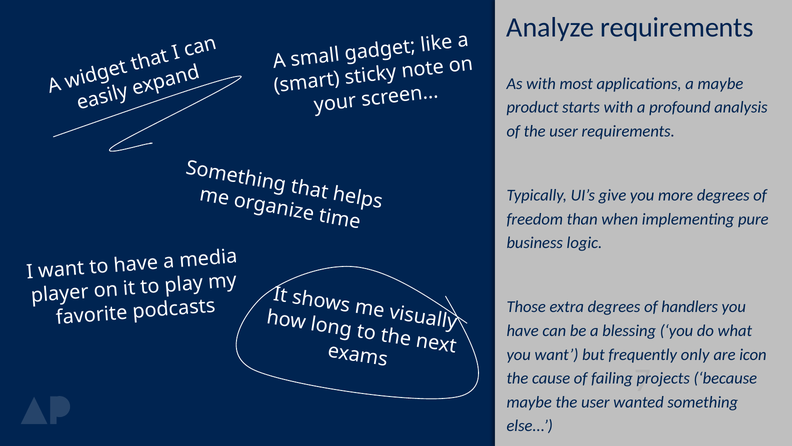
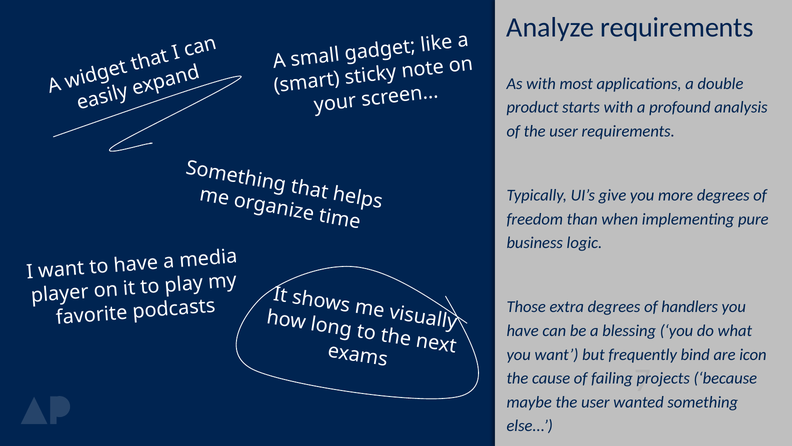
a maybe: maybe -> double
only: only -> bind
